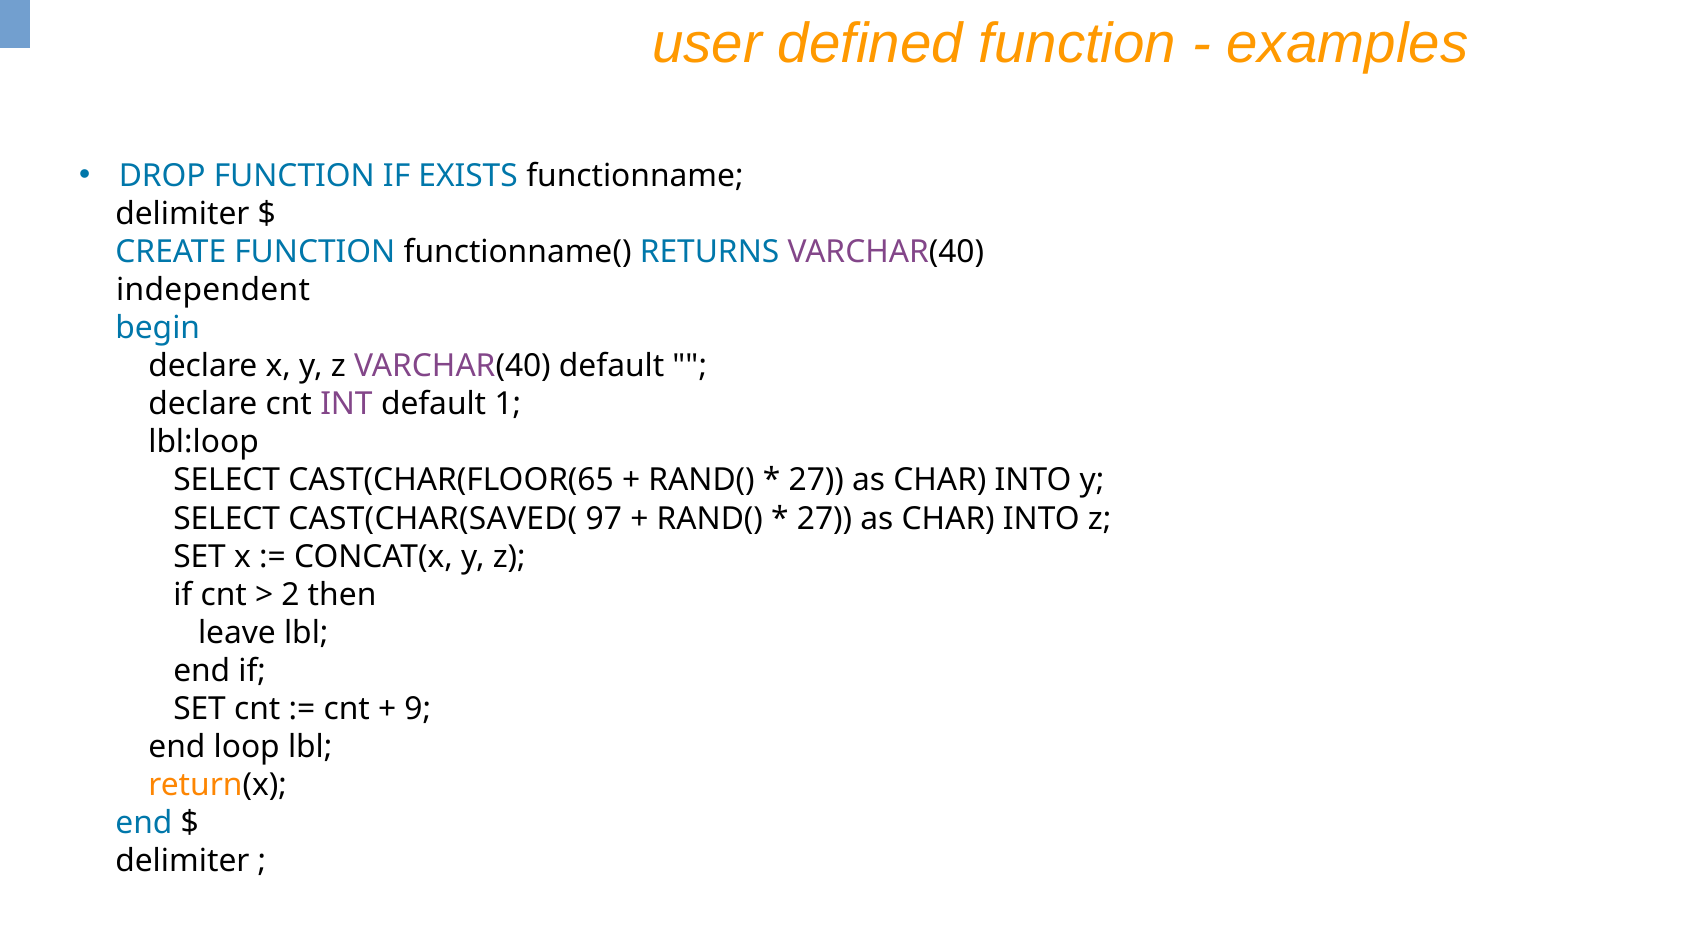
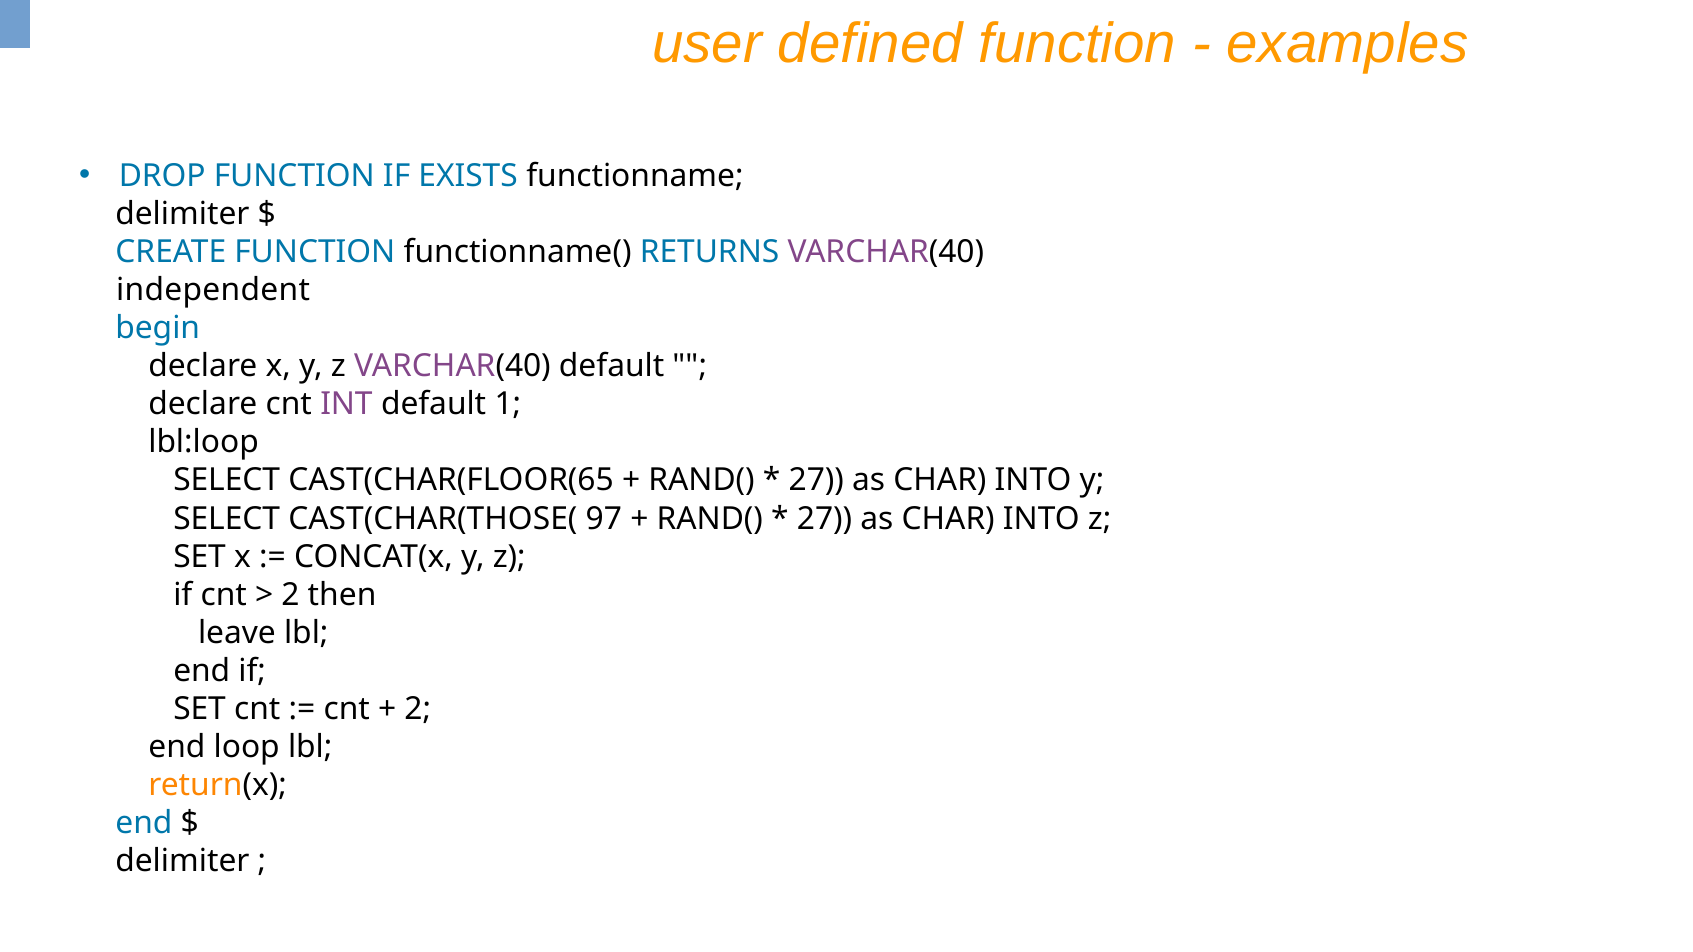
CAST(CHAR(SAVED(: CAST(CHAR(SAVED( -> CAST(CHAR(THOSE(
9 at (418, 709): 9 -> 2
